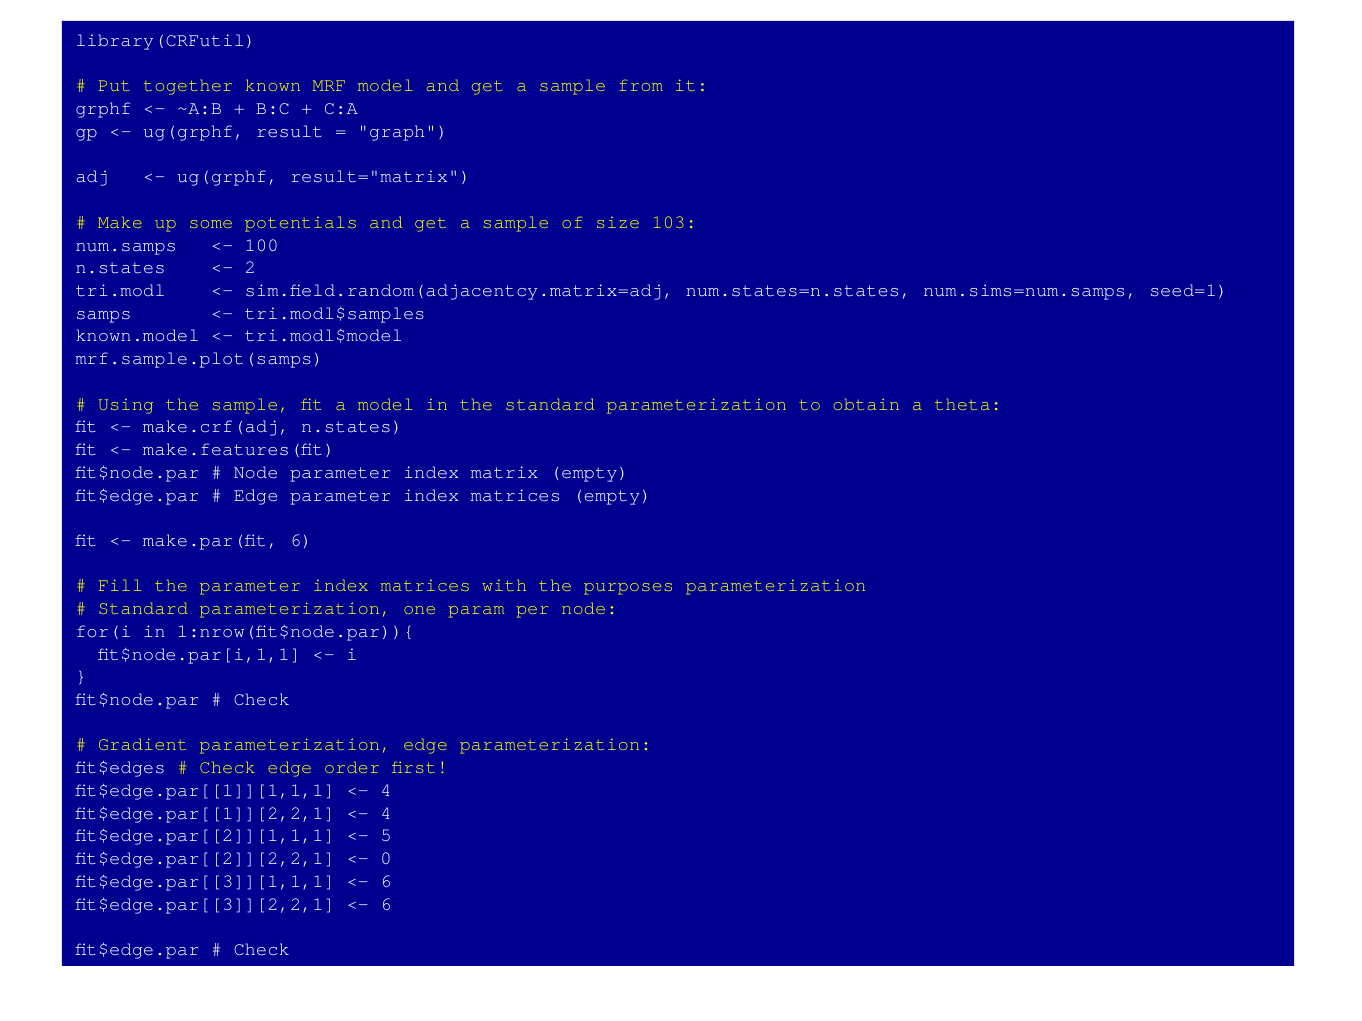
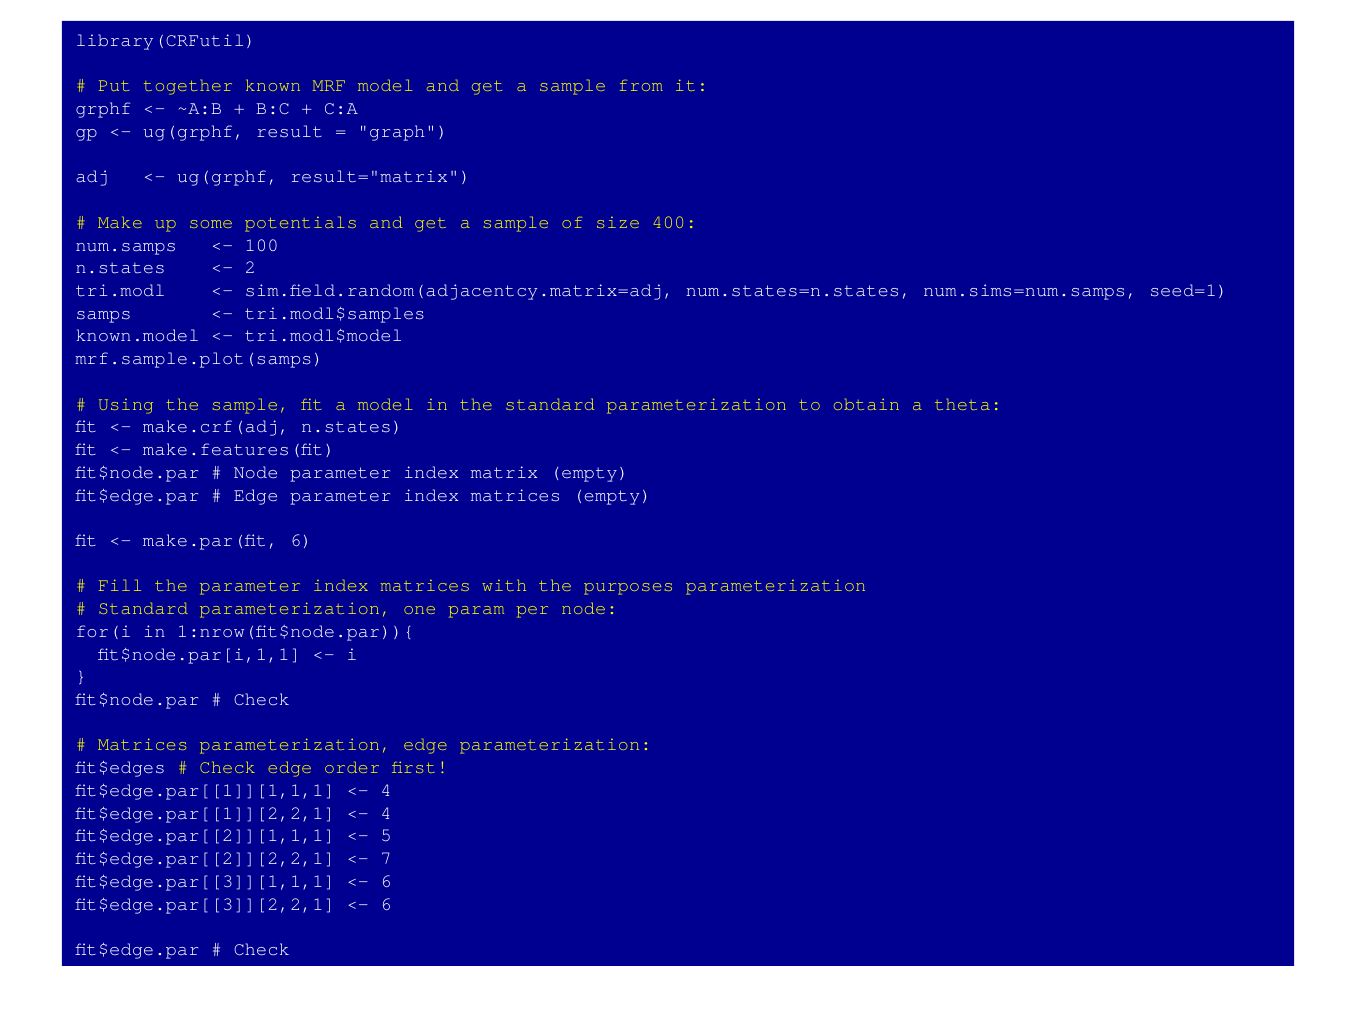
103: 103 -> 400
Gradient at (143, 745): Gradient -> Matrices
0: 0 -> 7
